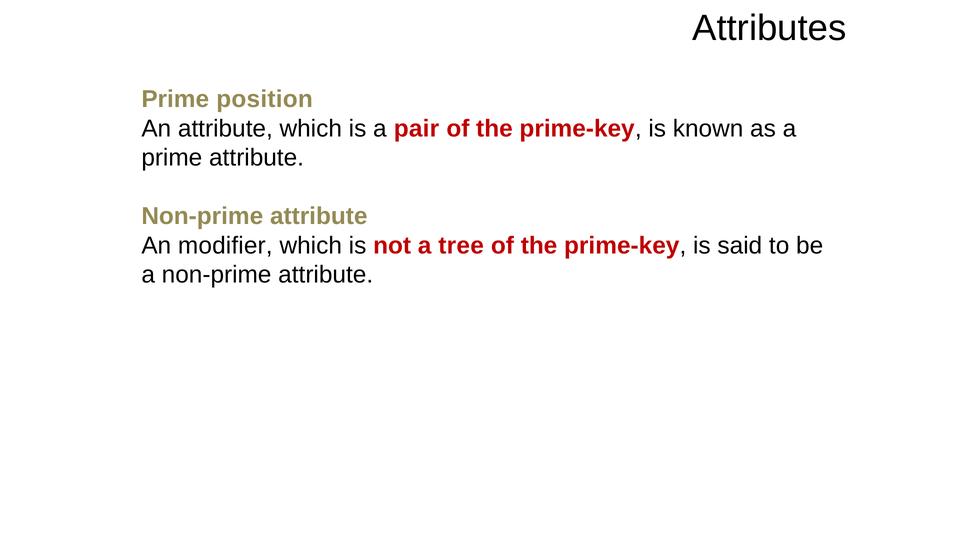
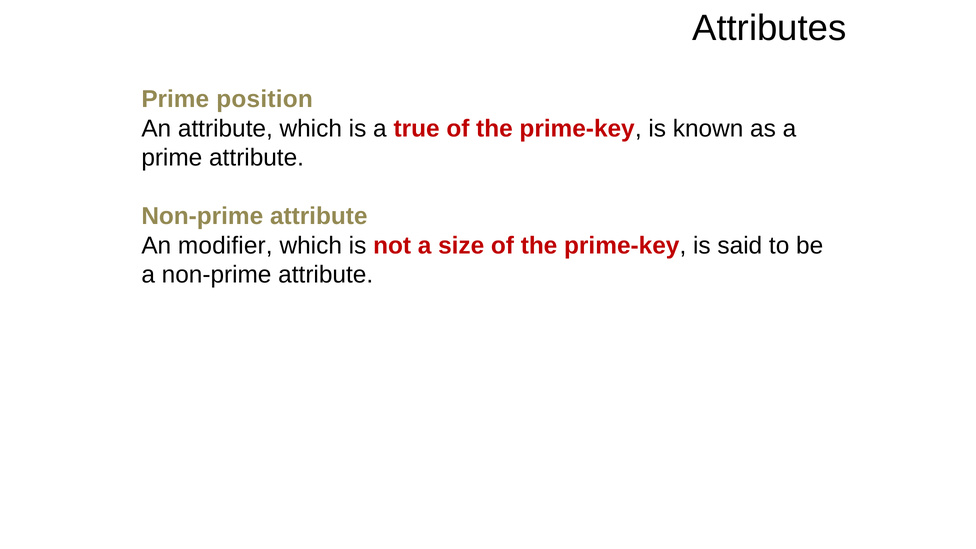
pair: pair -> true
tree: tree -> size
